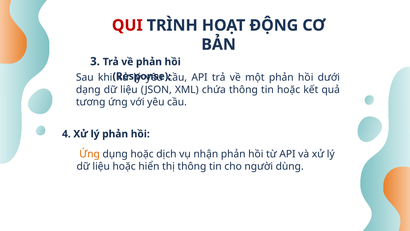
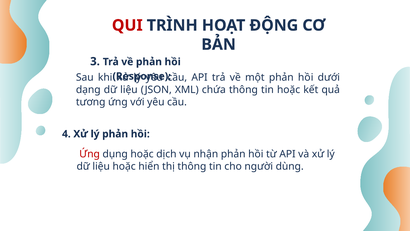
Ứng at (90, 154) colour: orange -> red
